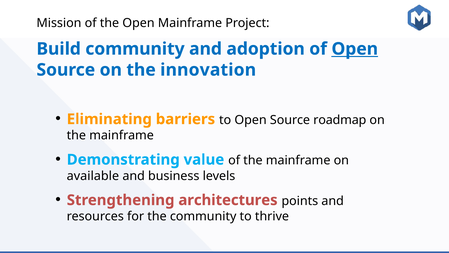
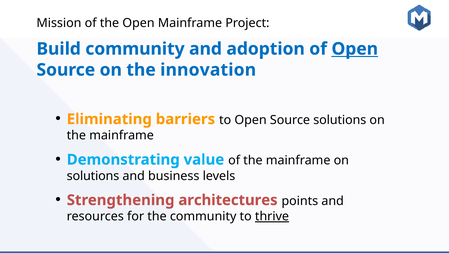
Source roadmap: roadmap -> solutions
available at (93, 176): available -> solutions
thrive underline: none -> present
